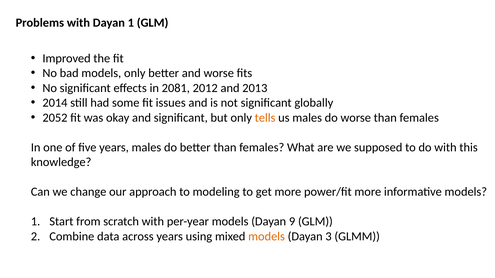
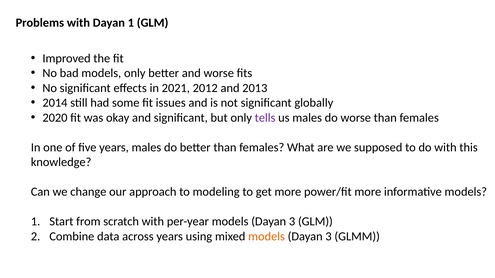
2081: 2081 -> 2021
2052: 2052 -> 2020
tells colour: orange -> purple
per-year models Dayan 9: 9 -> 3
